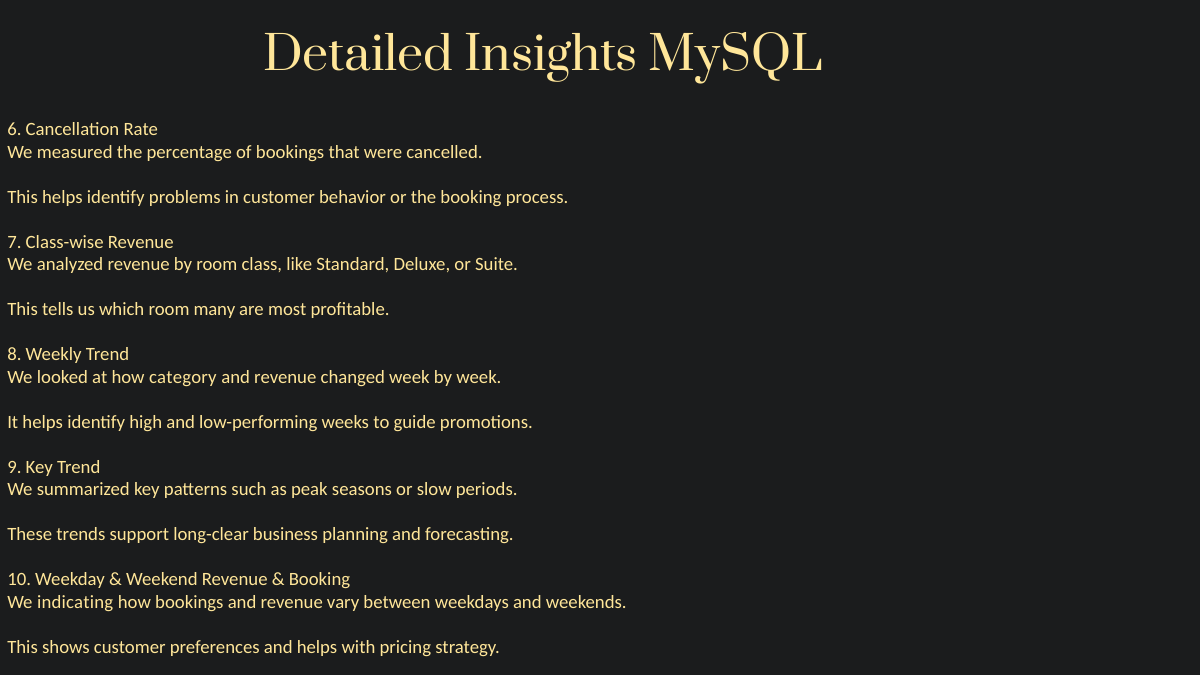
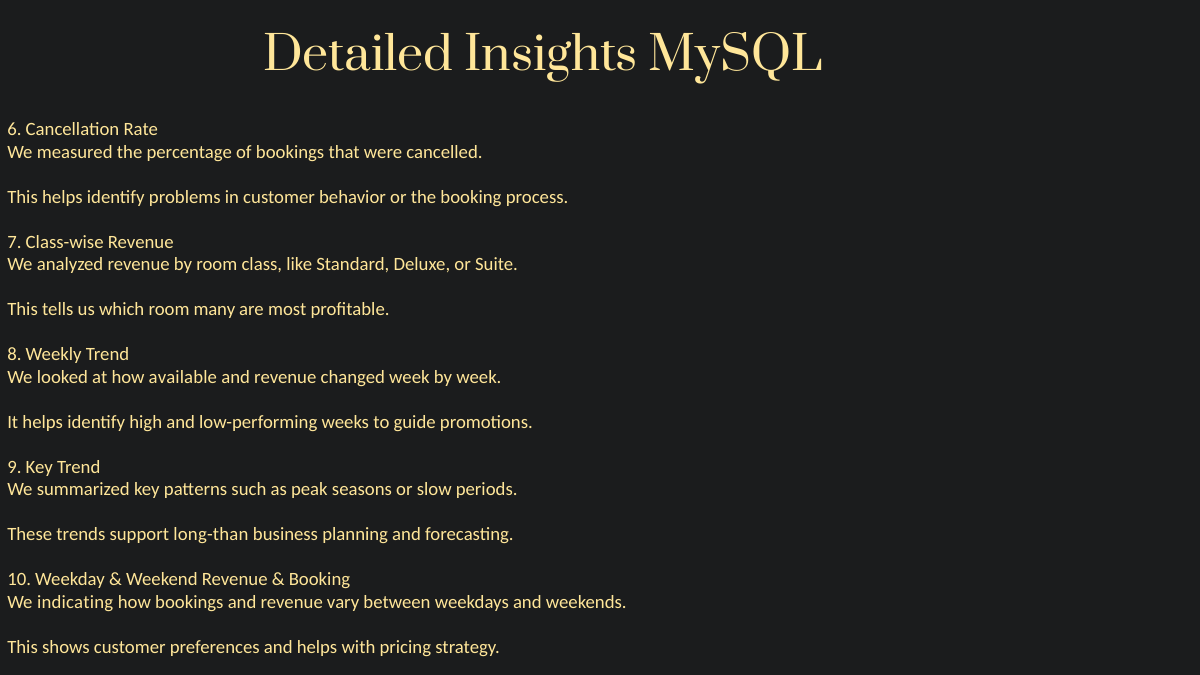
category: category -> available
long-clear: long-clear -> long-than
